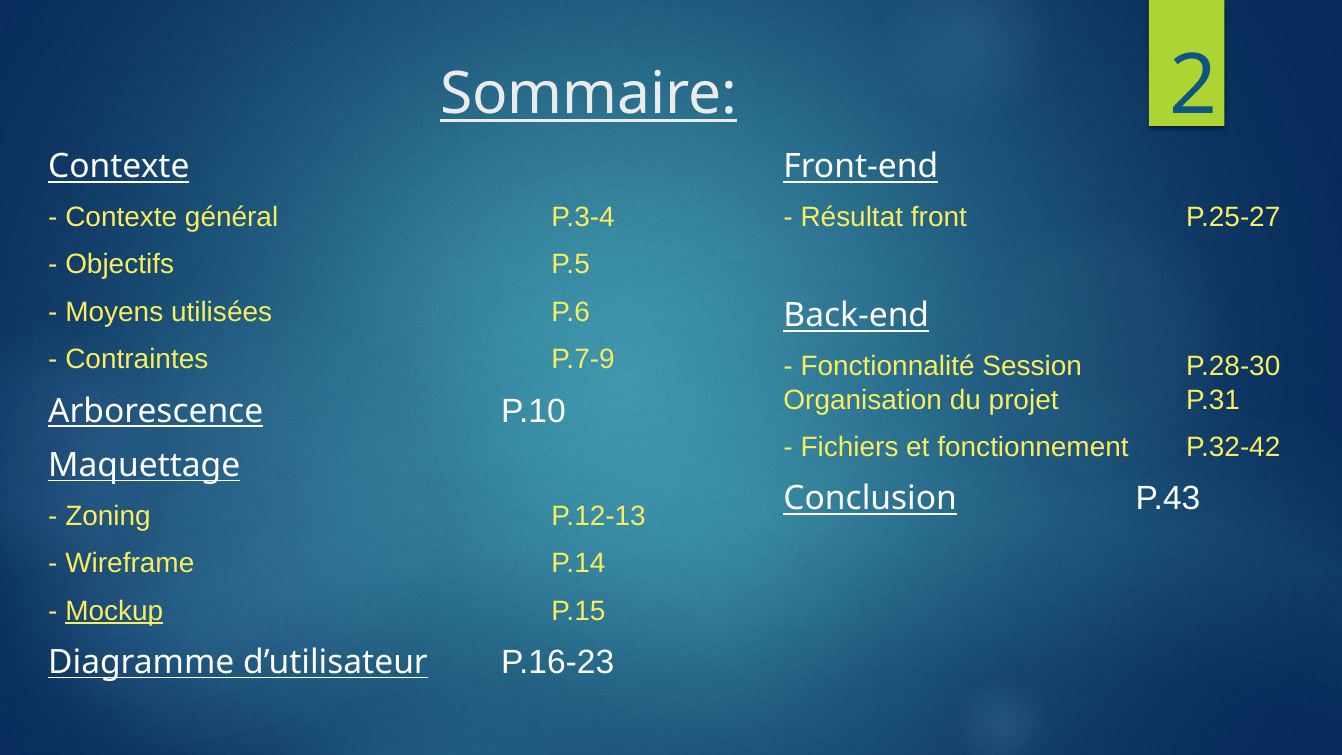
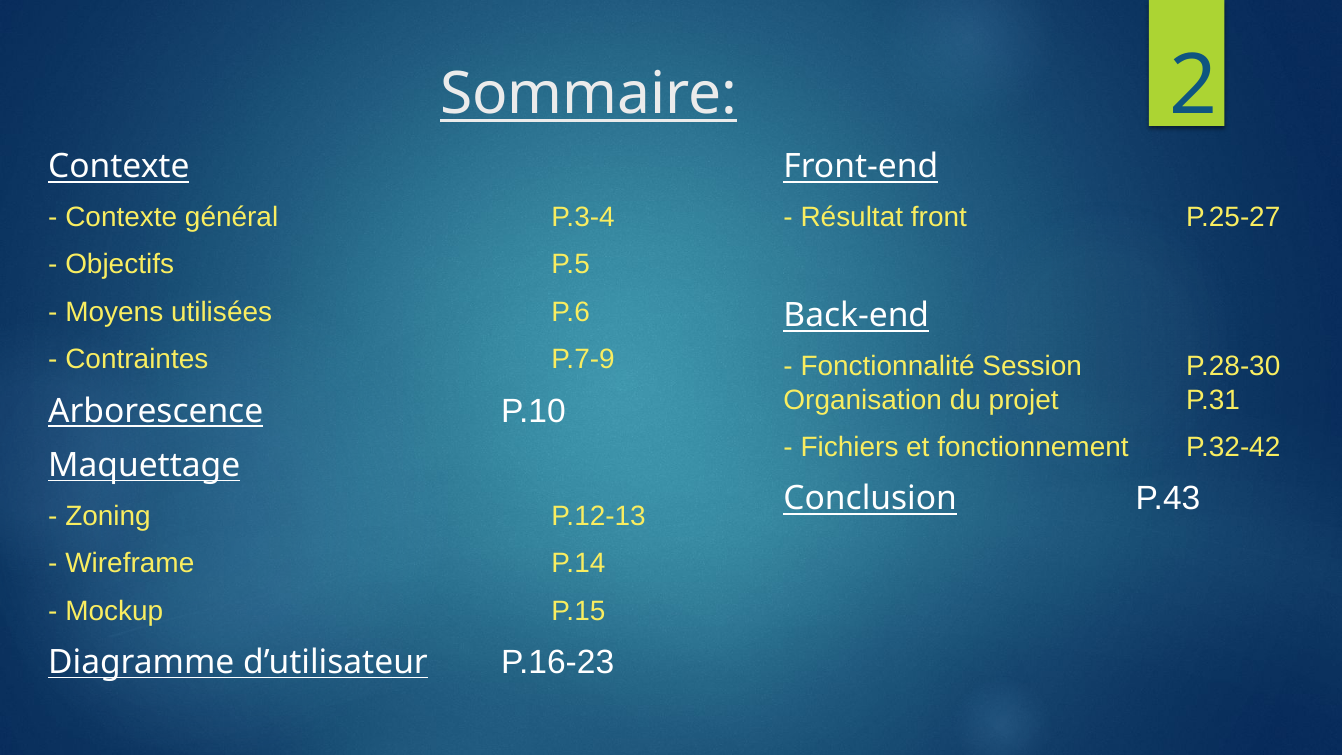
Mockup underline: present -> none
